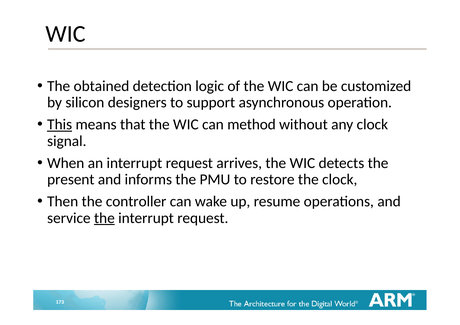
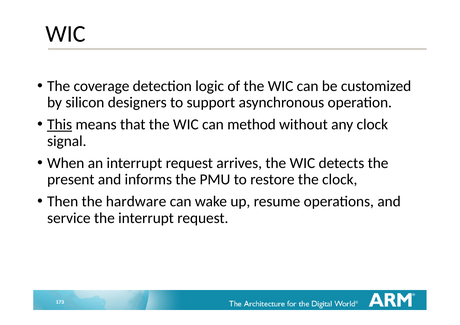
obtained: obtained -> coverage
controller: controller -> hardware
the at (104, 218) underline: present -> none
